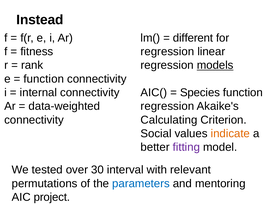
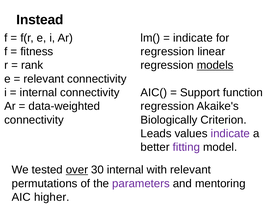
different at (193, 38): different -> indicate
function at (44, 79): function -> relevant
Species: Species -> Support
Calculating: Calculating -> Biologically
Social: Social -> Leads
indicate at (230, 133) colour: orange -> purple
over underline: none -> present
30 interval: interval -> internal
parameters colour: blue -> purple
project: project -> higher
